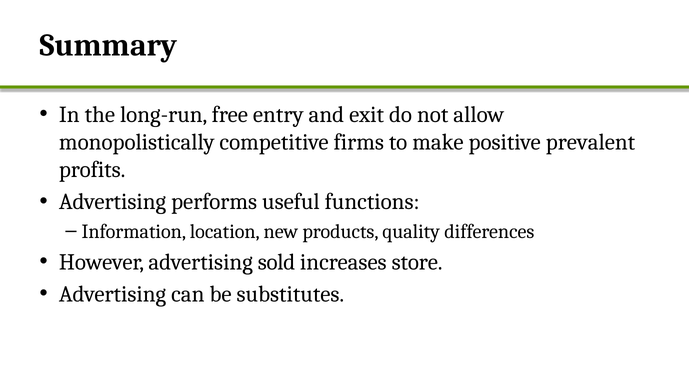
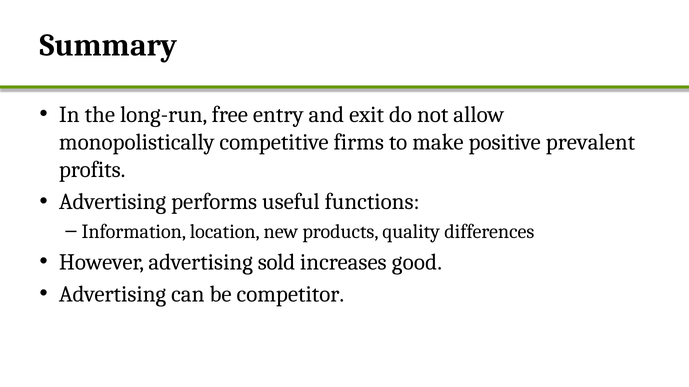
store: store -> good
substitutes: substitutes -> competitor
